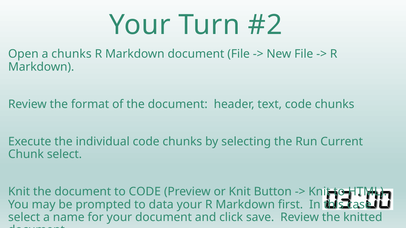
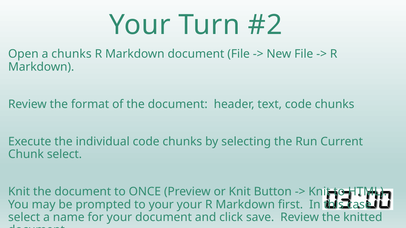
to CODE: CODE -> ONCE
to data: data -> your
